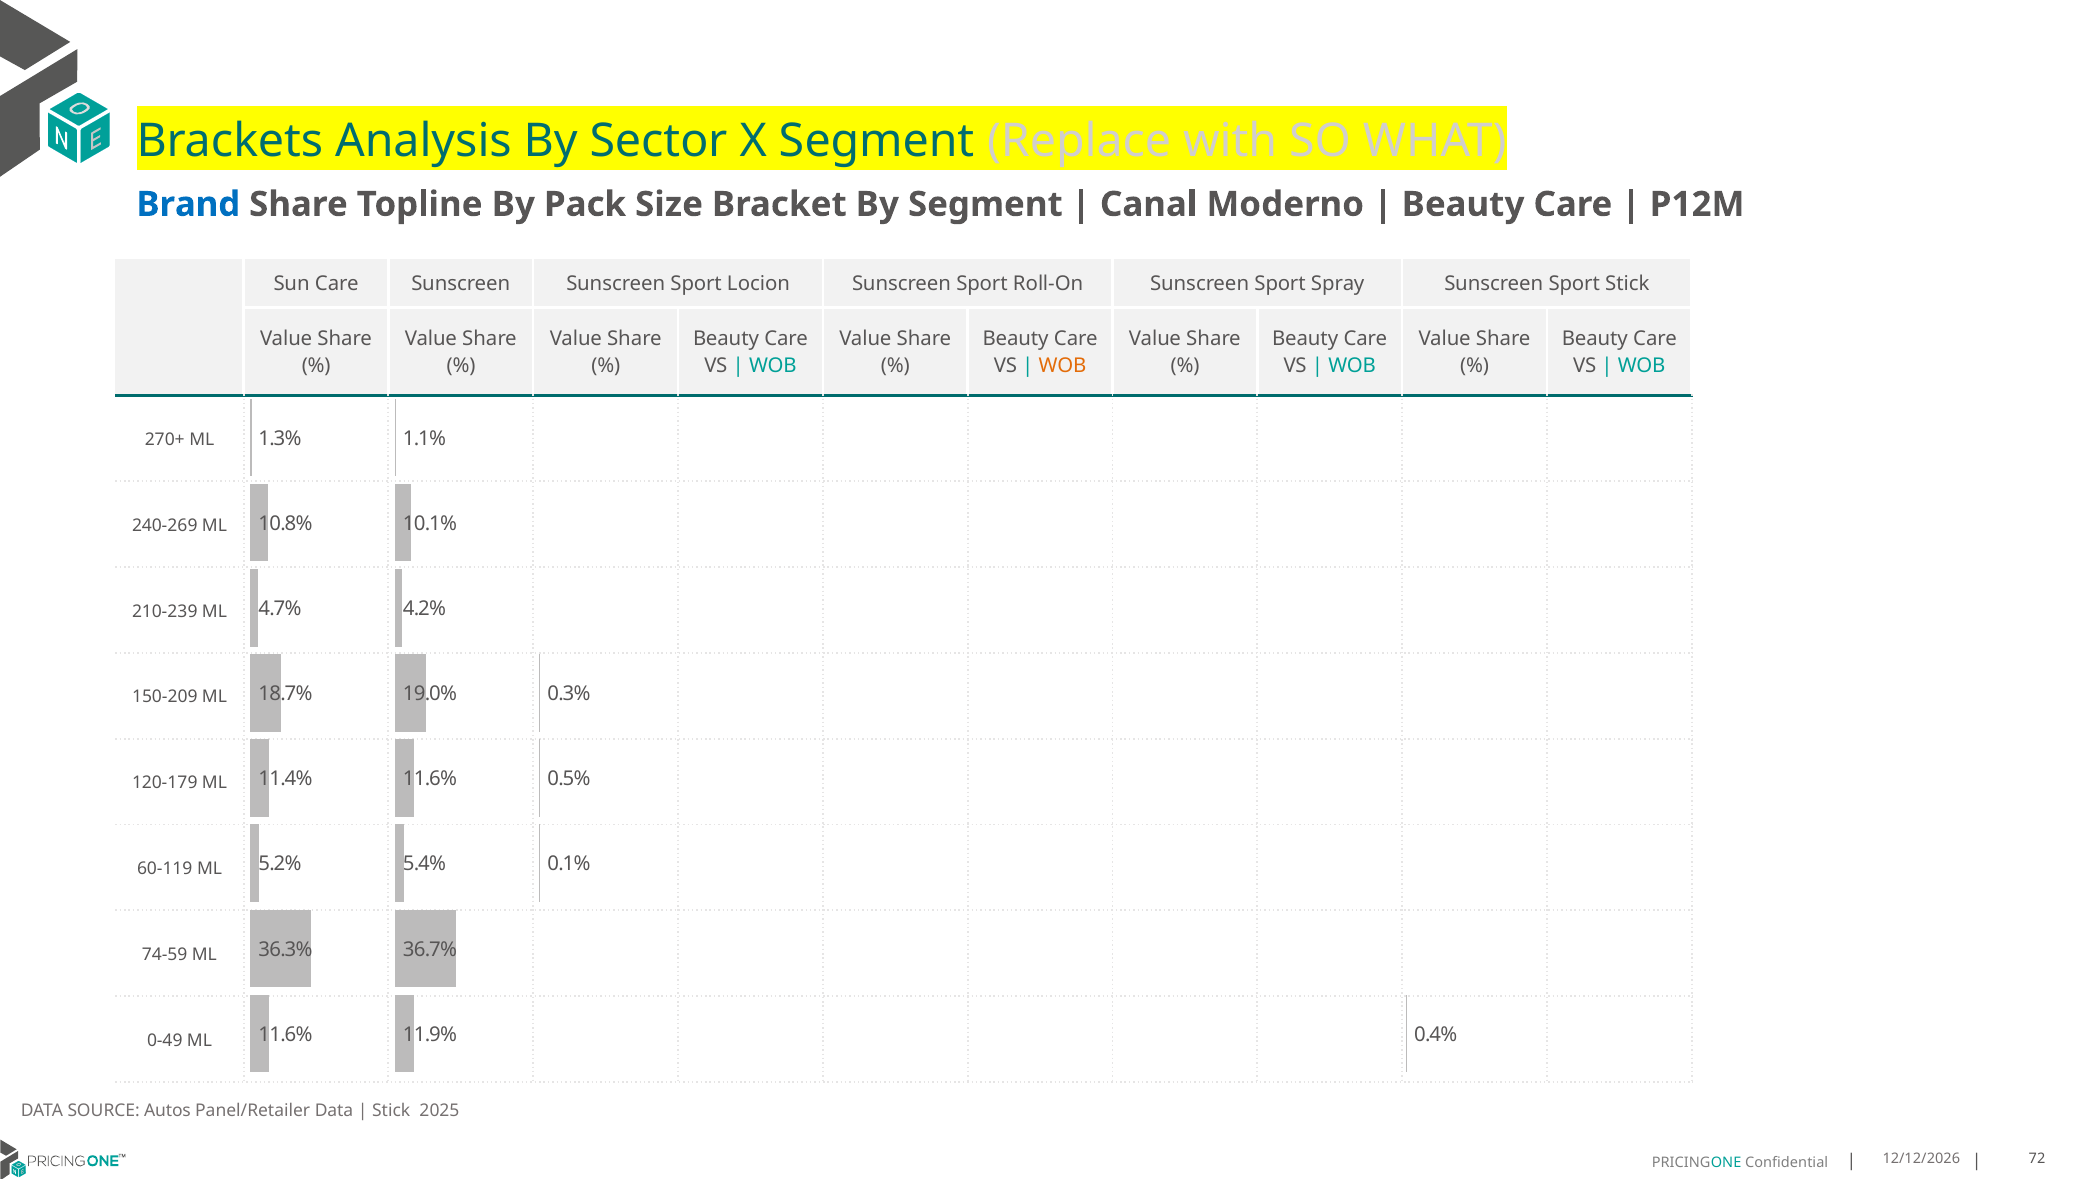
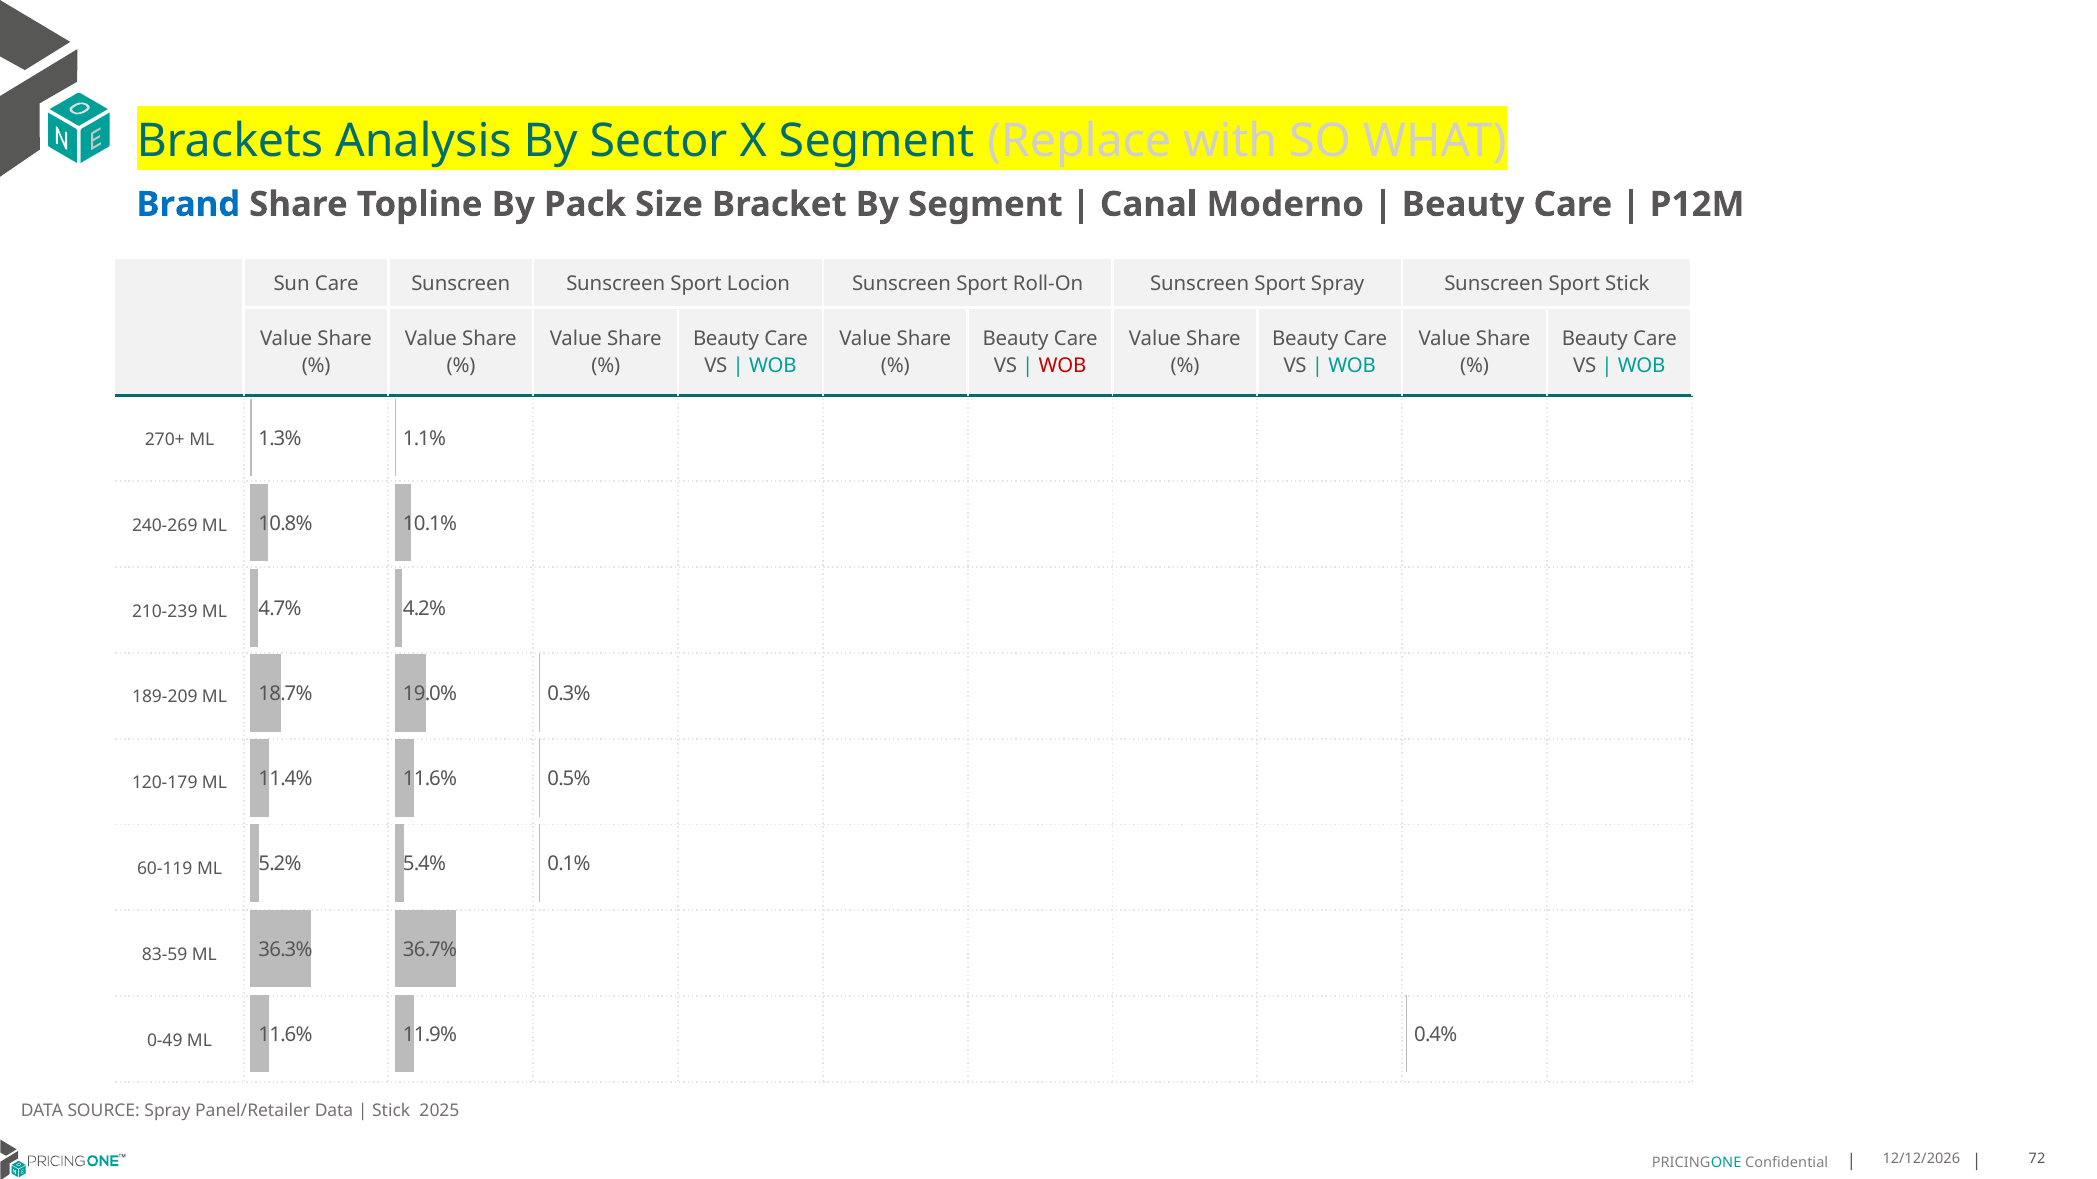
WOB at (1063, 366) colour: orange -> red
150-209: 150-209 -> 189-209
74-59: 74-59 -> 83-59
SOURCE Autos: Autos -> Spray
